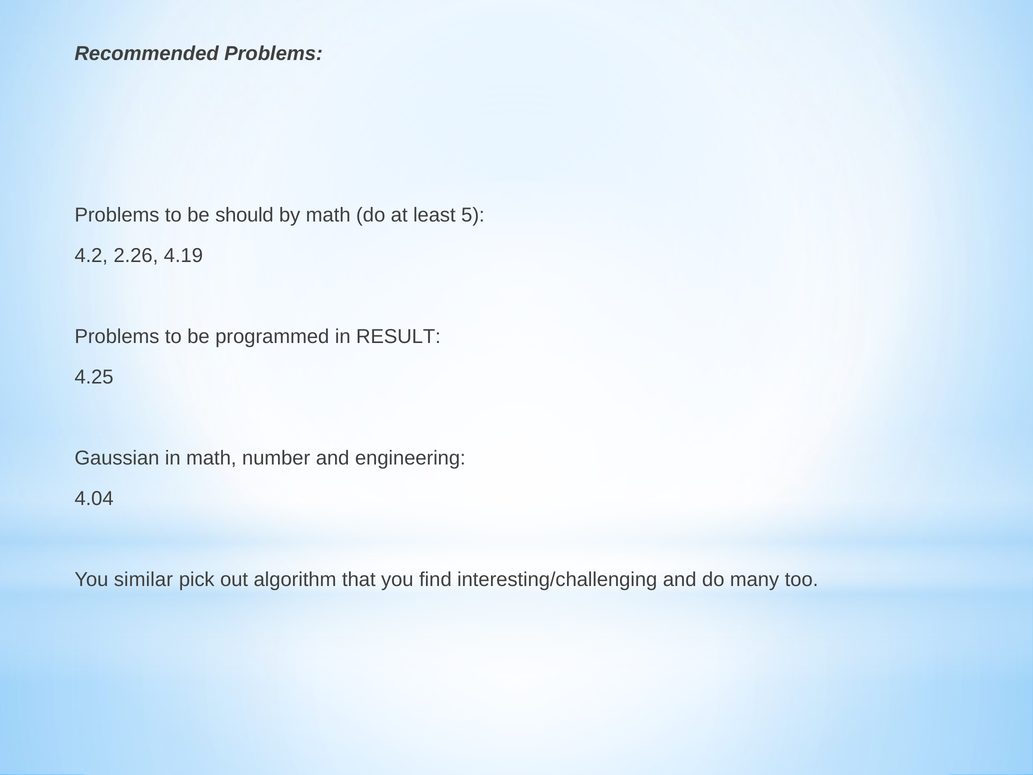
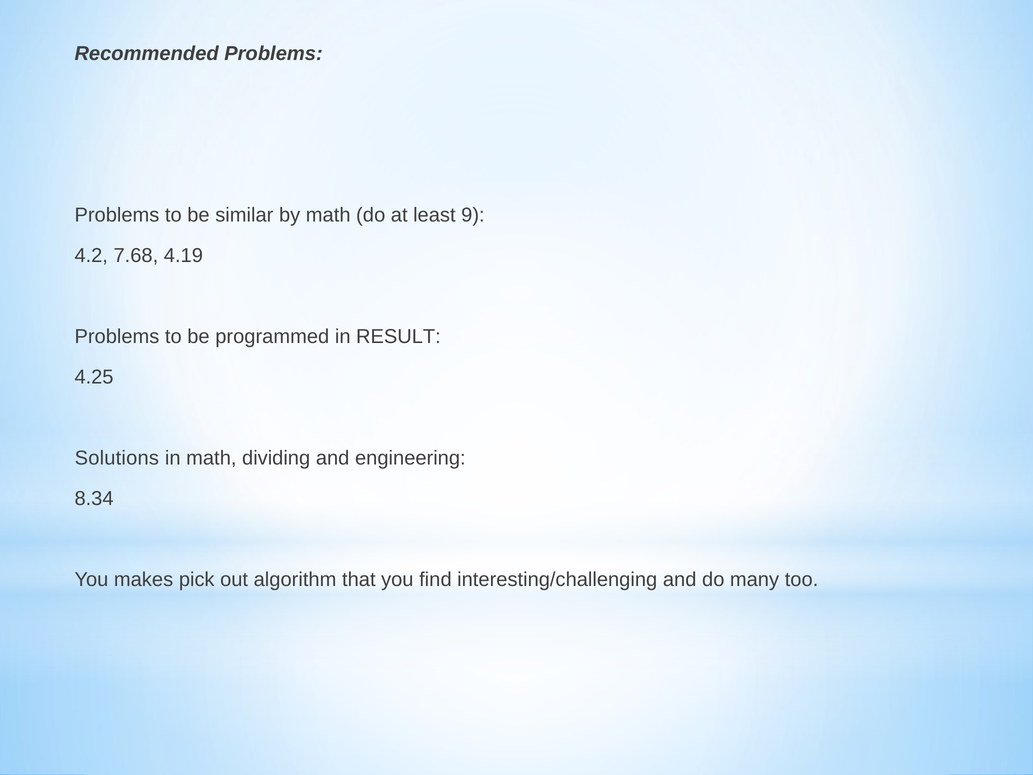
should: should -> similar
5: 5 -> 9
2.26: 2.26 -> 7.68
Gaussian: Gaussian -> Solutions
number: number -> dividing
4.04: 4.04 -> 8.34
similar: similar -> makes
